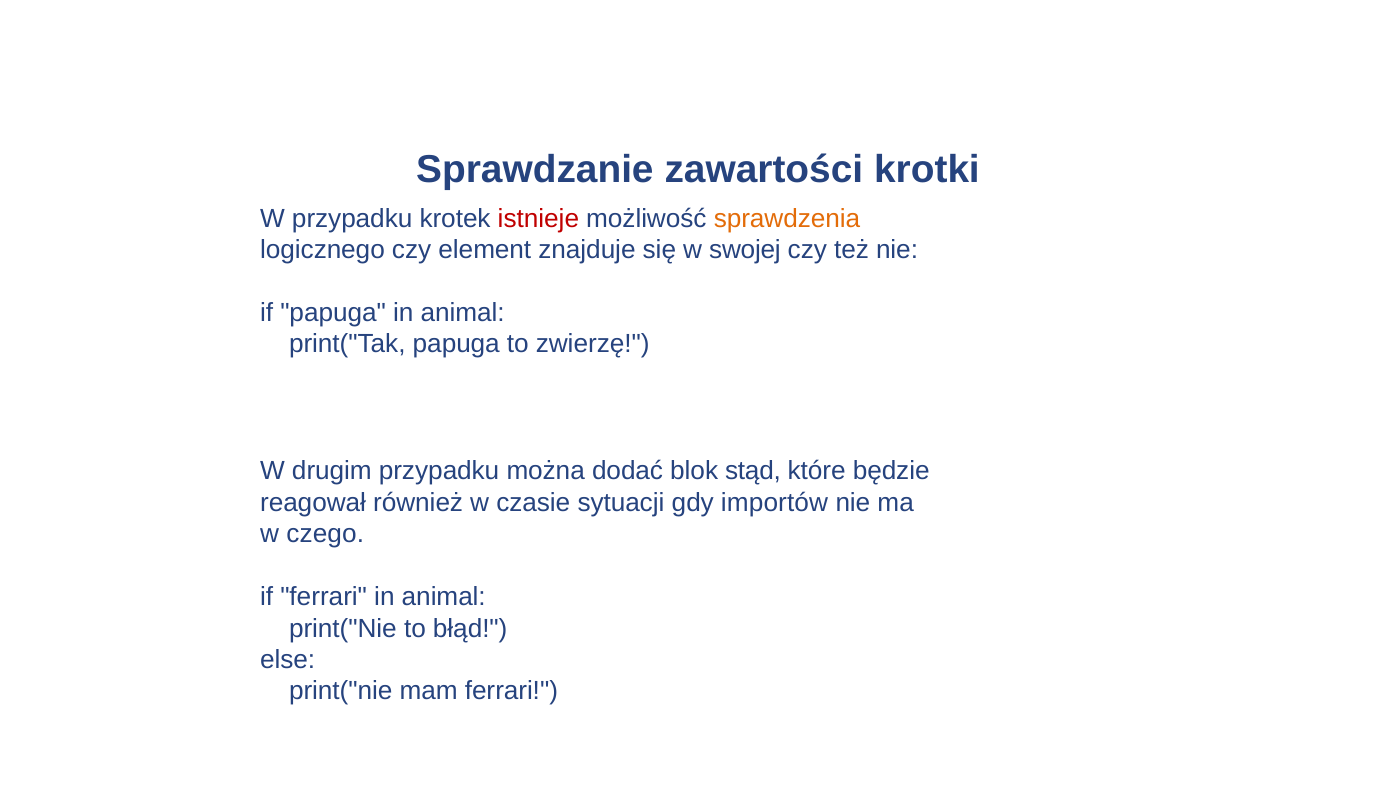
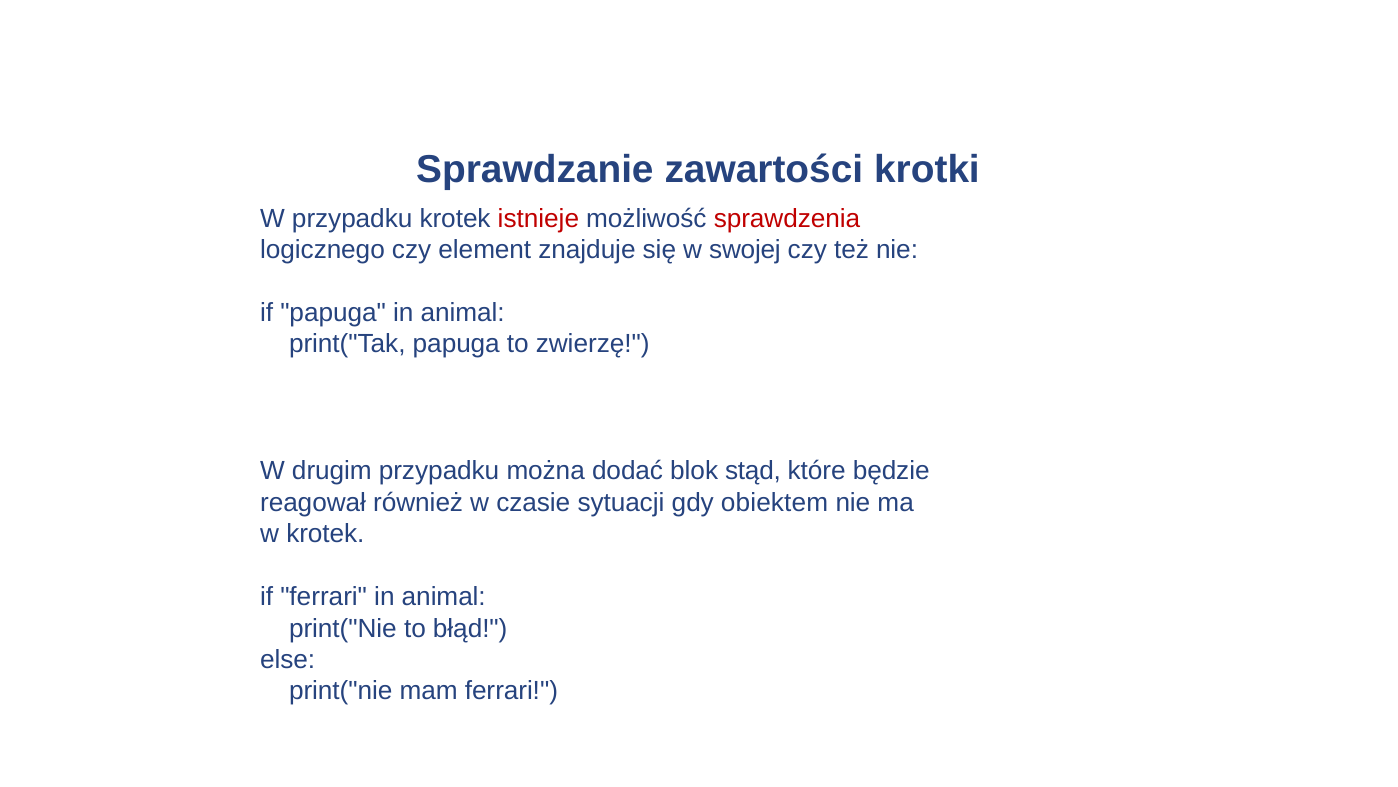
sprawdzenia colour: orange -> red
importów: importów -> obiektem
w czego: czego -> krotek
